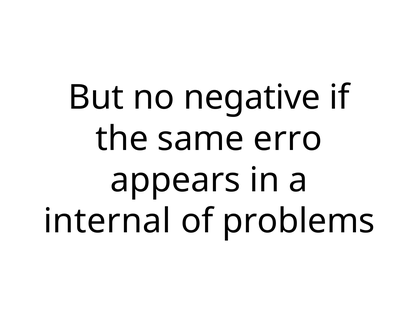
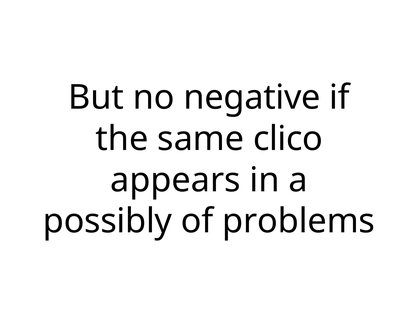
erro: erro -> clico
internal: internal -> possibly
